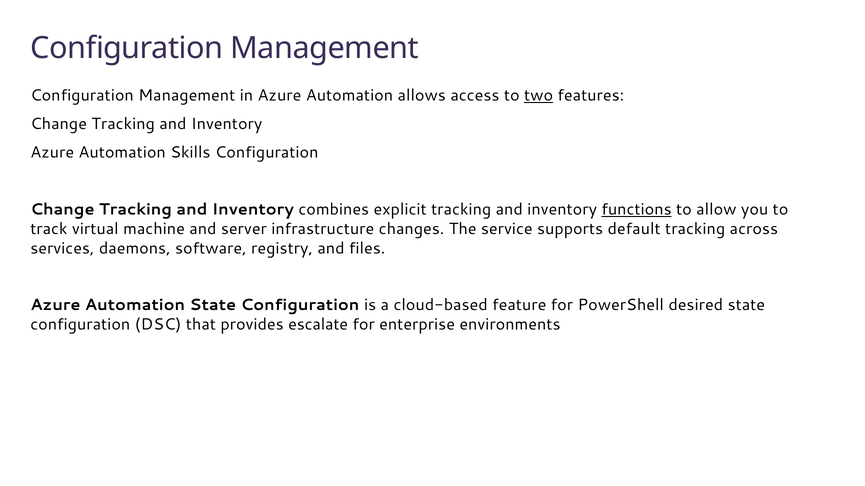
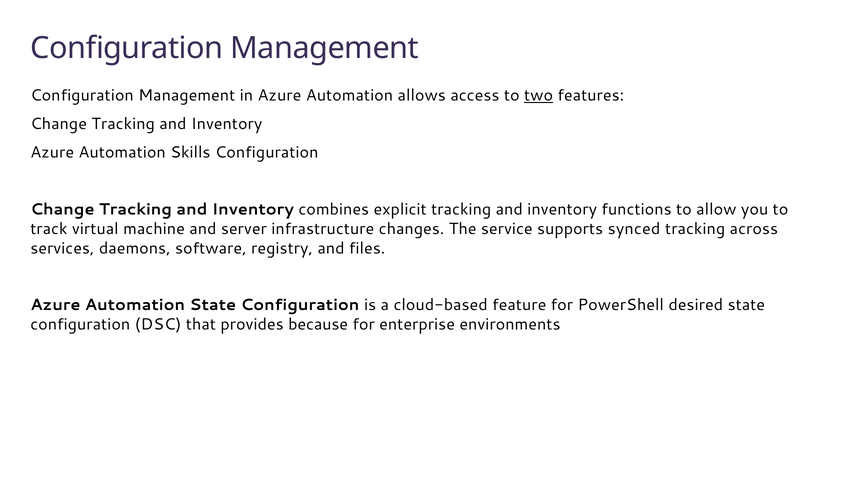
functions underline: present -> none
default: default -> synced
escalate: escalate -> because
